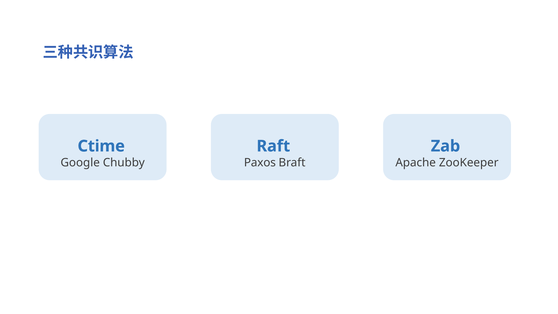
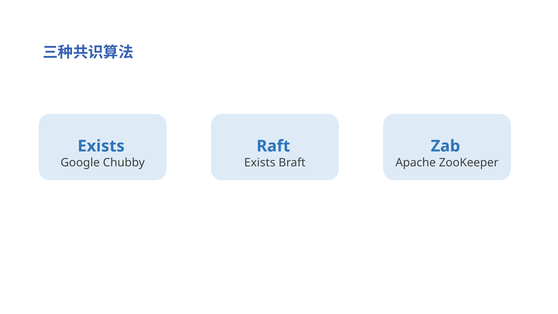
Ctime at (101, 146): Ctime -> Exists
Paxos at (260, 162): Paxos -> Exists
